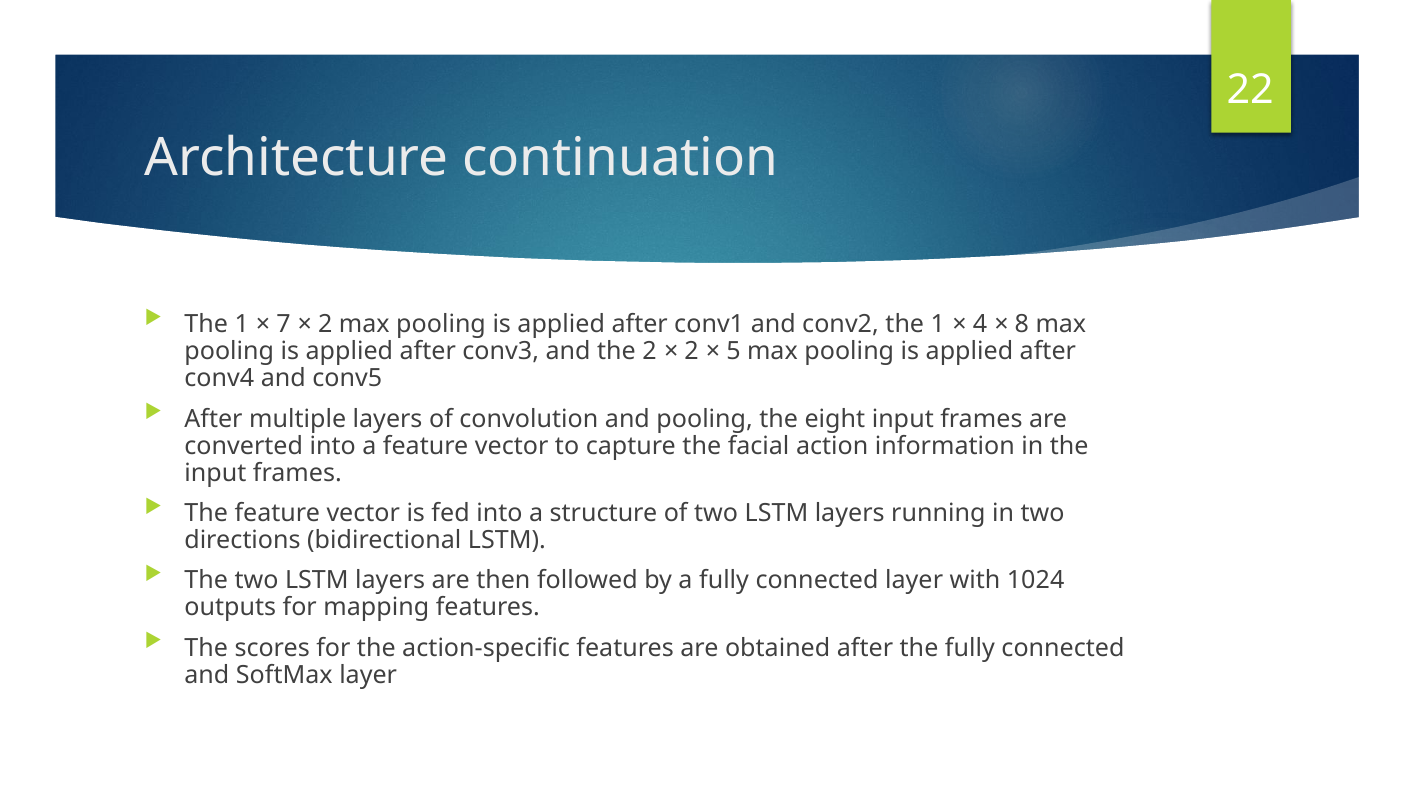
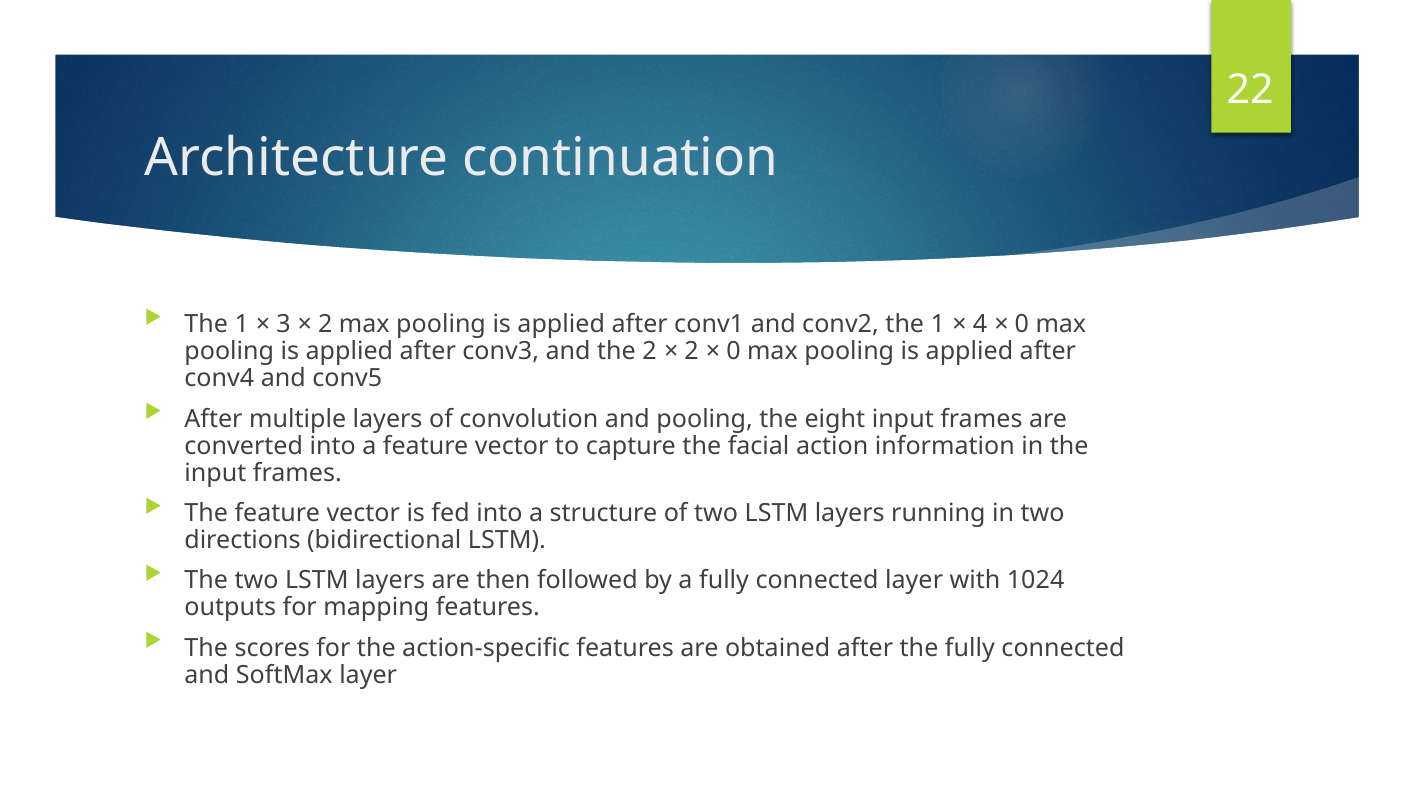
7: 7 -> 3
8 at (1022, 324): 8 -> 0
5 at (733, 351): 5 -> 0
